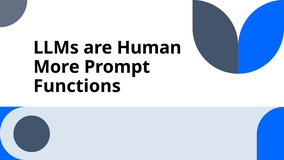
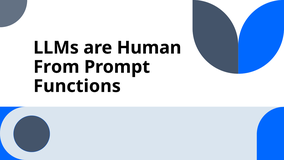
More: More -> From
